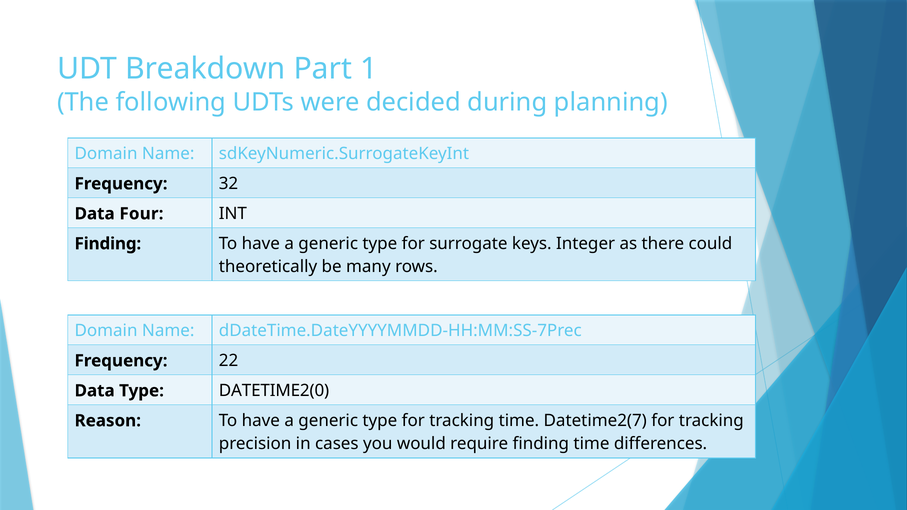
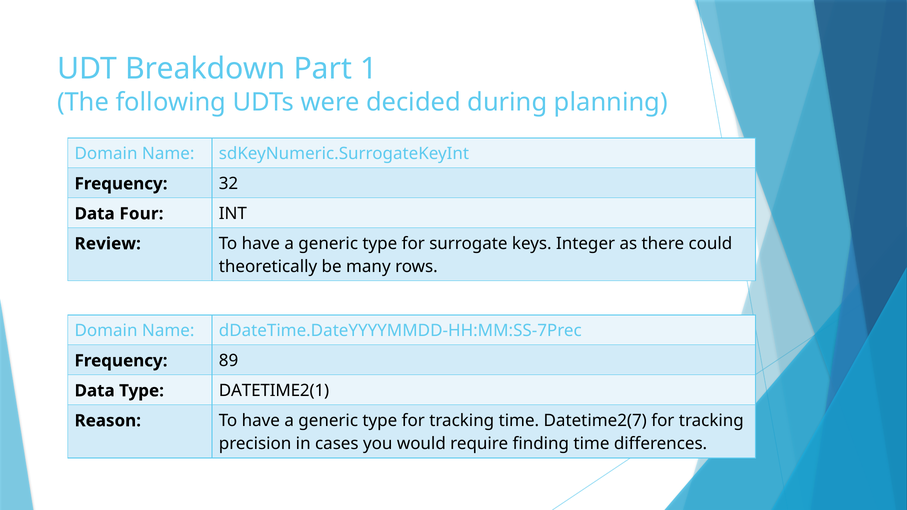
Finding at (108, 244): Finding -> Review
22: 22 -> 89
DATETIME2(0: DATETIME2(0 -> DATETIME2(1
